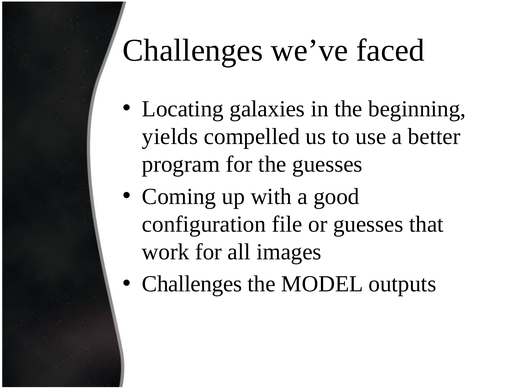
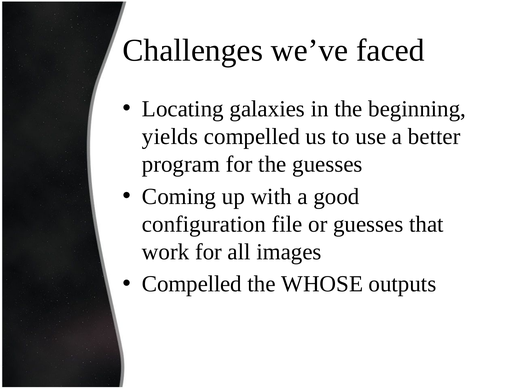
Challenges at (192, 284): Challenges -> Compelled
MODEL: MODEL -> WHOSE
